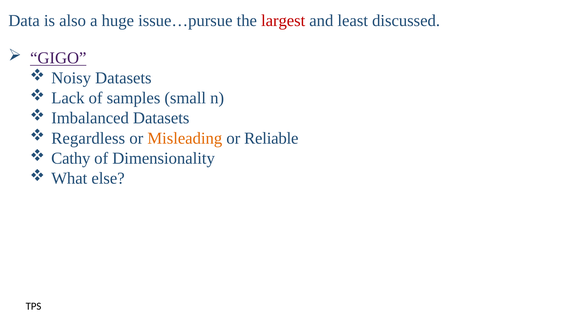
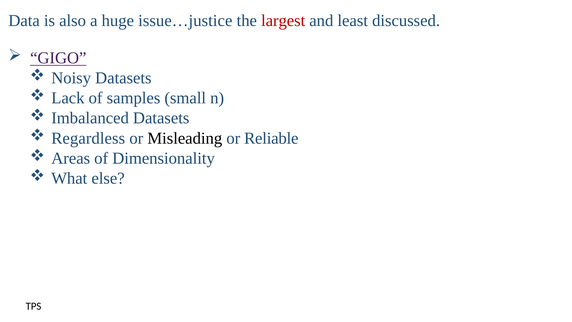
issue…pursue: issue…pursue -> issue…justice
Misleading colour: orange -> black
Cathy: Cathy -> Areas
